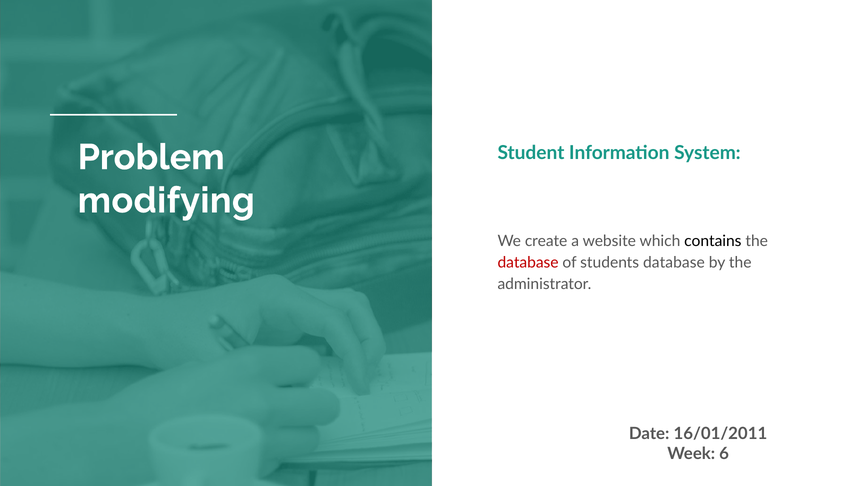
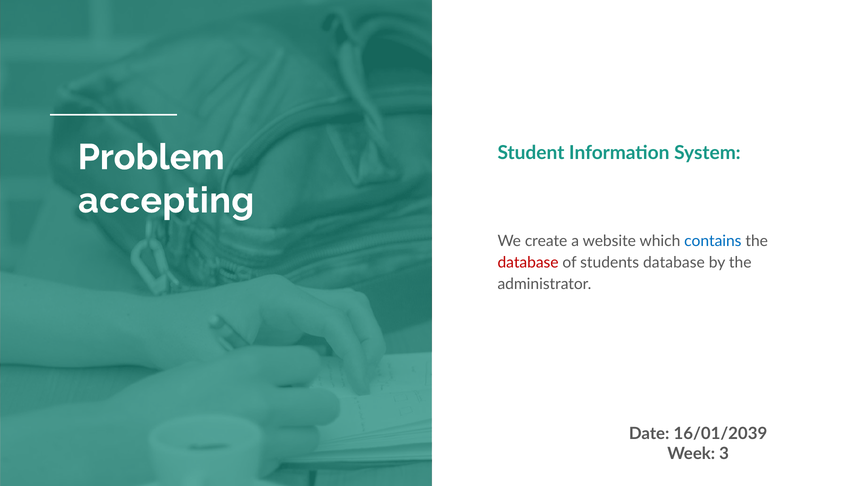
modifying: modifying -> accepting
contains colour: black -> blue
16/01/2011: 16/01/2011 -> 16/01/2039
6: 6 -> 3
